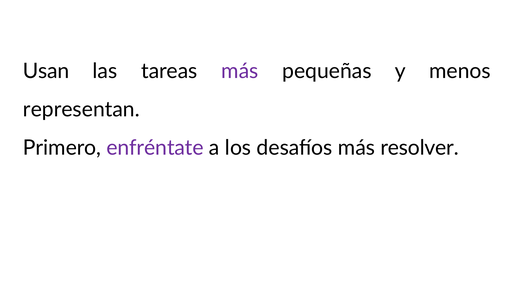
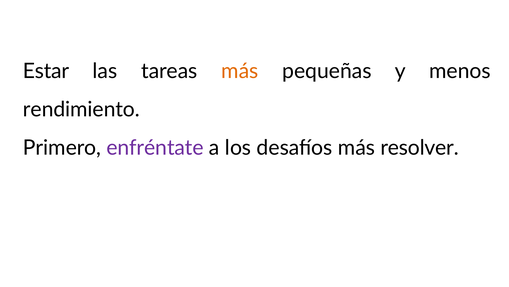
Usan: Usan -> Estar
más at (240, 71) colour: purple -> orange
representan: representan -> rendimiento
